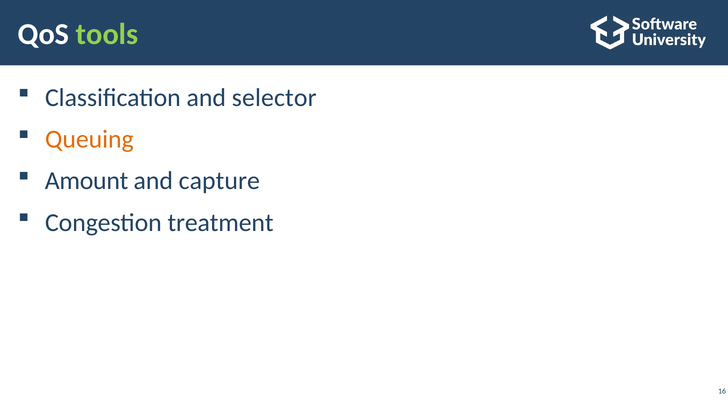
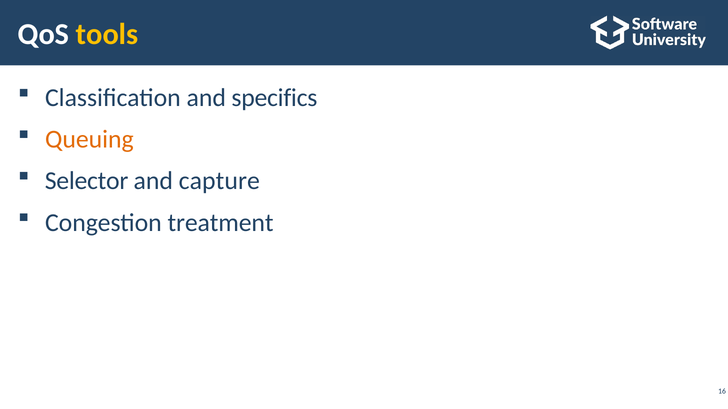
tools colour: light green -> yellow
selector: selector -> specifics
Amount: Amount -> Selector
